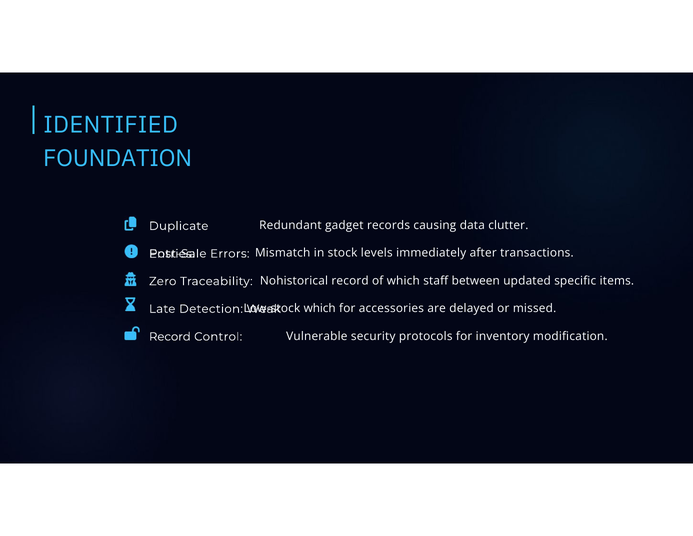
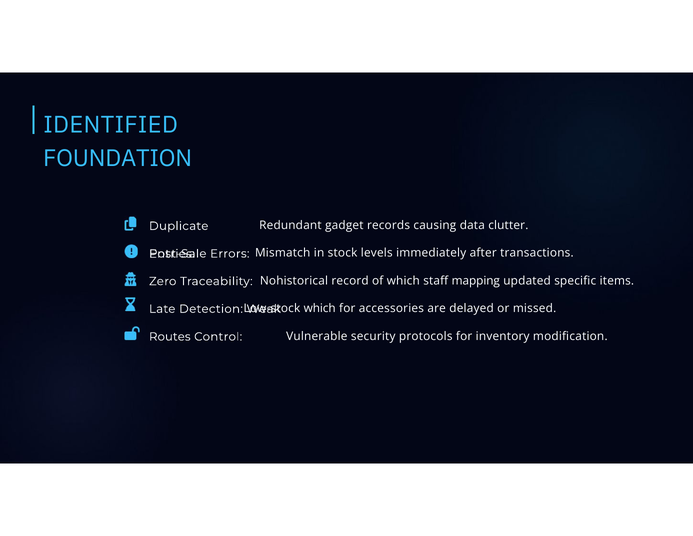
between: between -> mapping
Record at (170, 336): Record -> Routes
